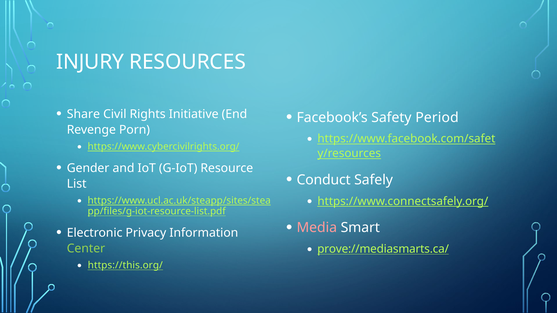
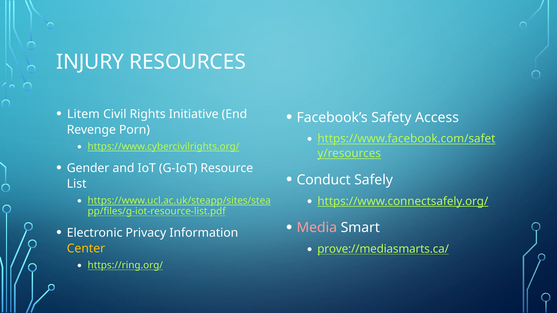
Share: Share -> Litem
Period: Period -> Access
Center colour: light green -> yellow
https://this.org/: https://this.org/ -> https://ring.org/
